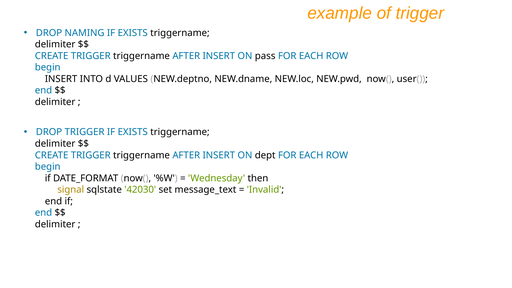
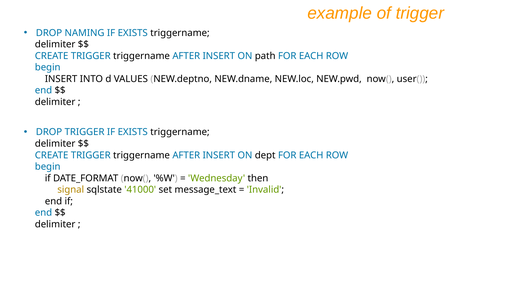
pass: pass -> path
42030: 42030 -> 41000
